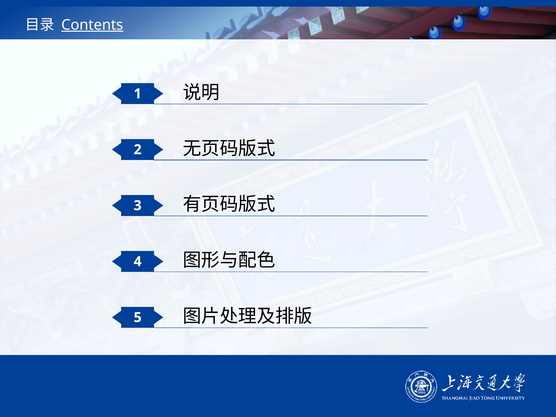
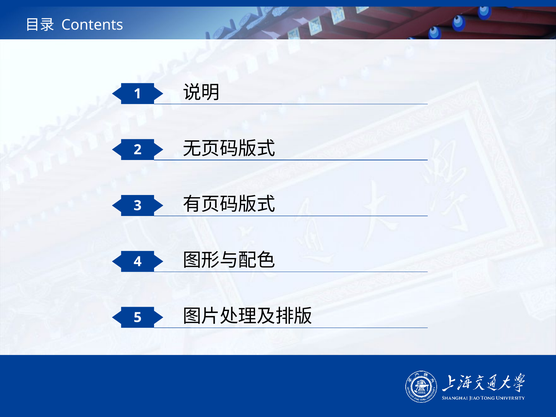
Contents underline: present -> none
